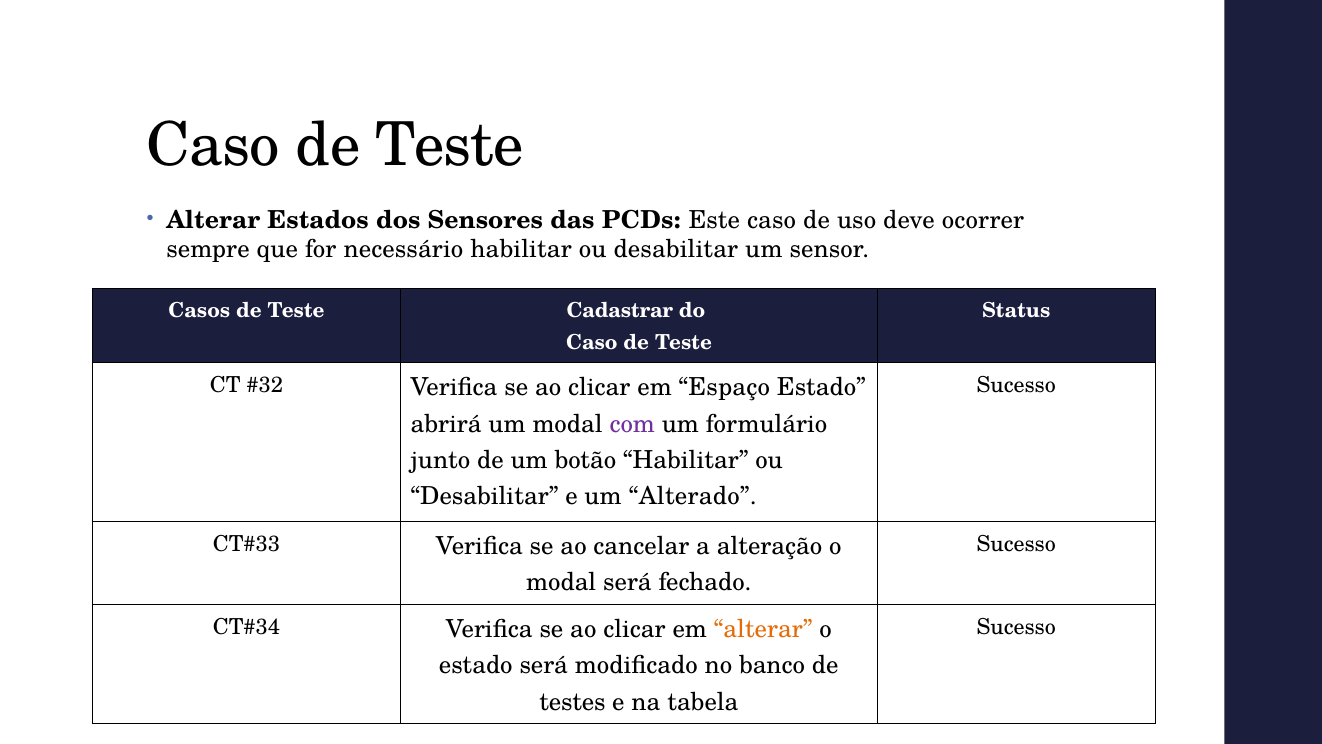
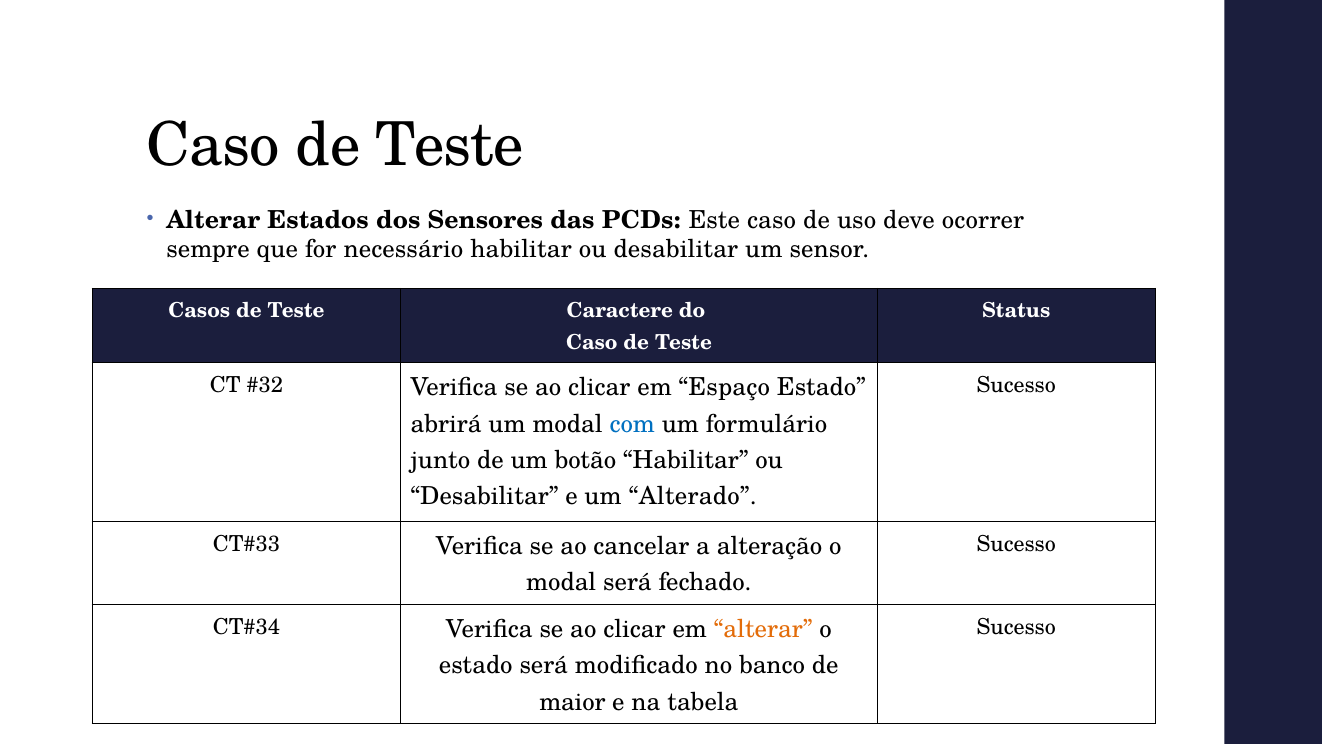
Cadastrar: Cadastrar -> Caractere
com colour: purple -> blue
testes: testes -> maior
